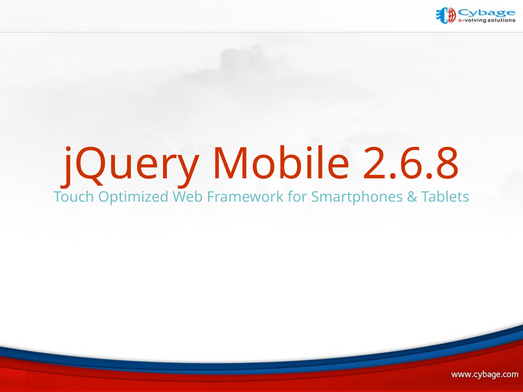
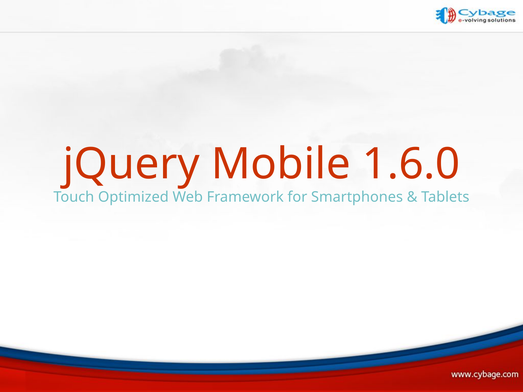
2.6.8: 2.6.8 -> 1.6.0
